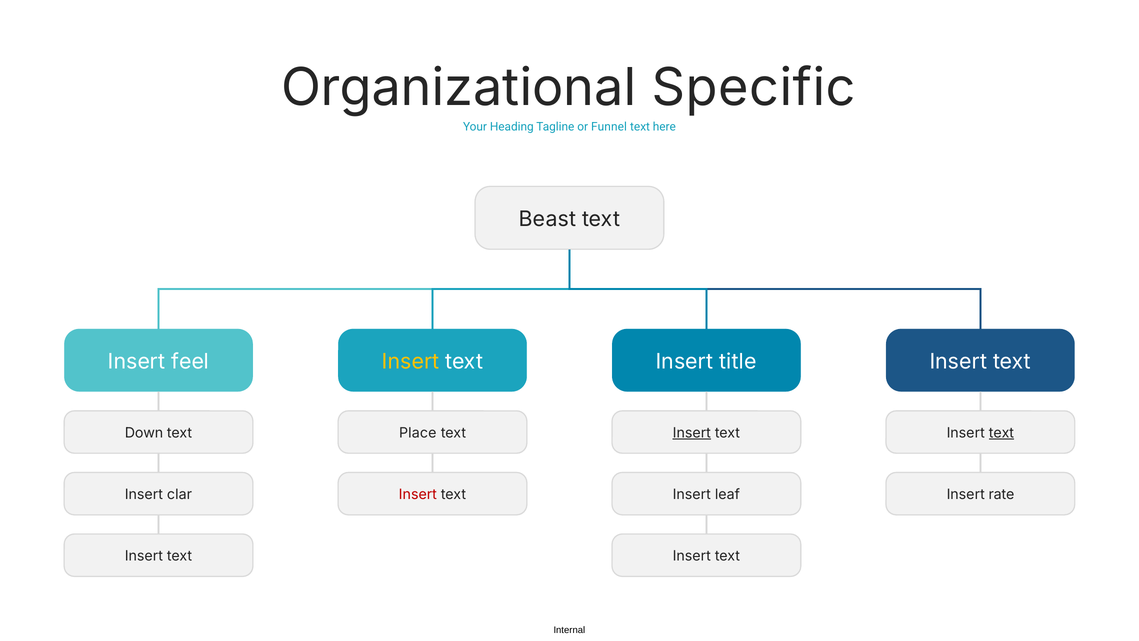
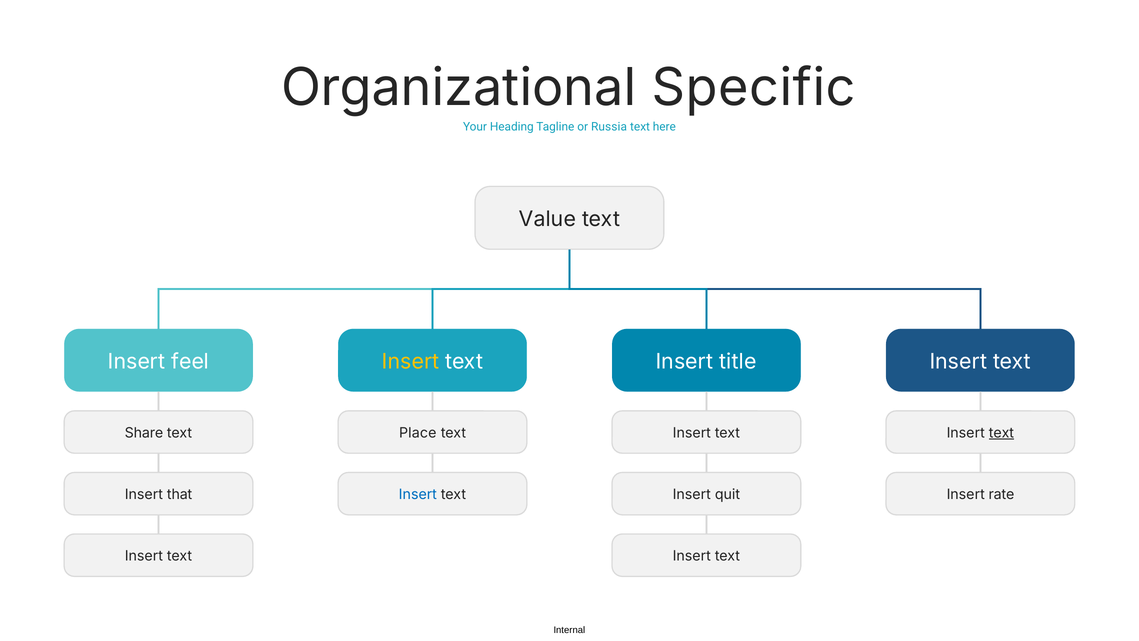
Funnel: Funnel -> Russia
Beast: Beast -> Value
Down: Down -> Share
Insert at (692, 433) underline: present -> none
clar: clar -> that
Insert at (418, 494) colour: red -> blue
leaf: leaf -> quit
